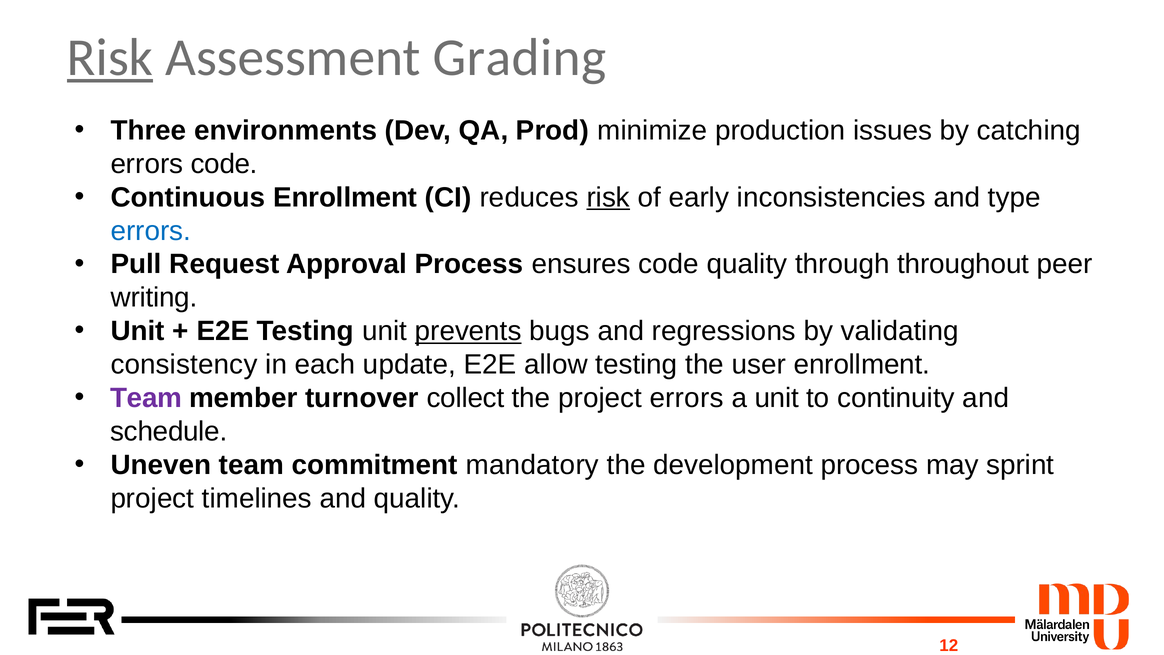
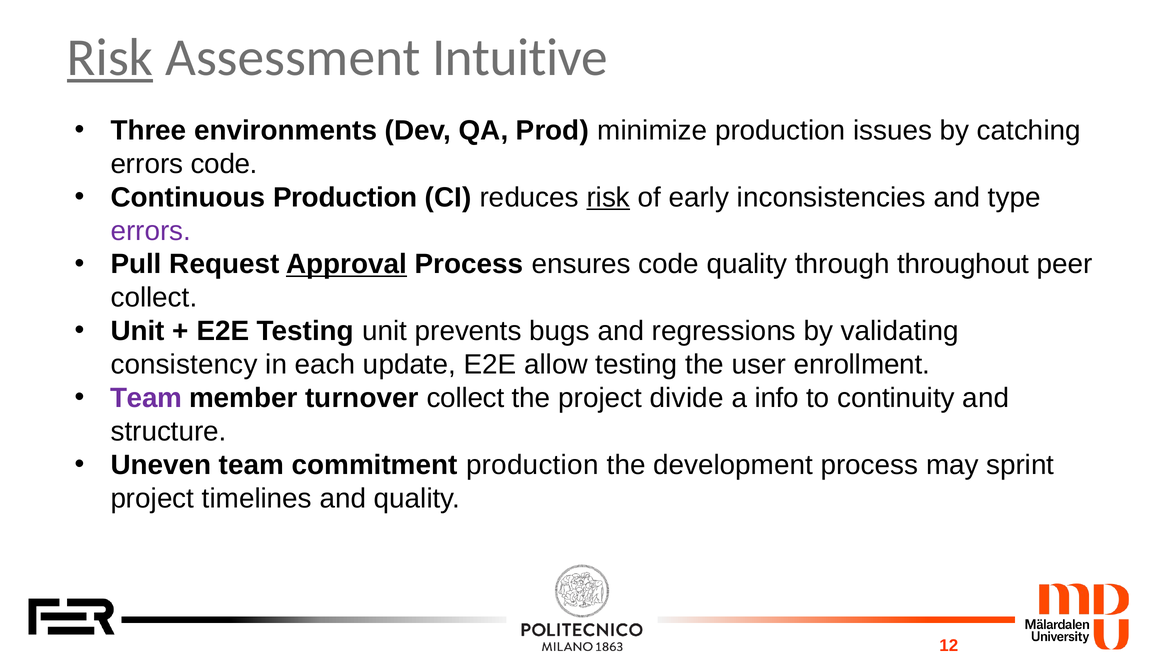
Grading: Grading -> Intuitive
Continuous Enrollment: Enrollment -> Production
errors at (151, 231) colour: blue -> purple
Approval underline: none -> present
writing at (154, 298): writing -> collect
prevents underline: present -> none
project errors: errors -> divide
a unit: unit -> info
schedule: schedule -> structure
commitment mandatory: mandatory -> production
